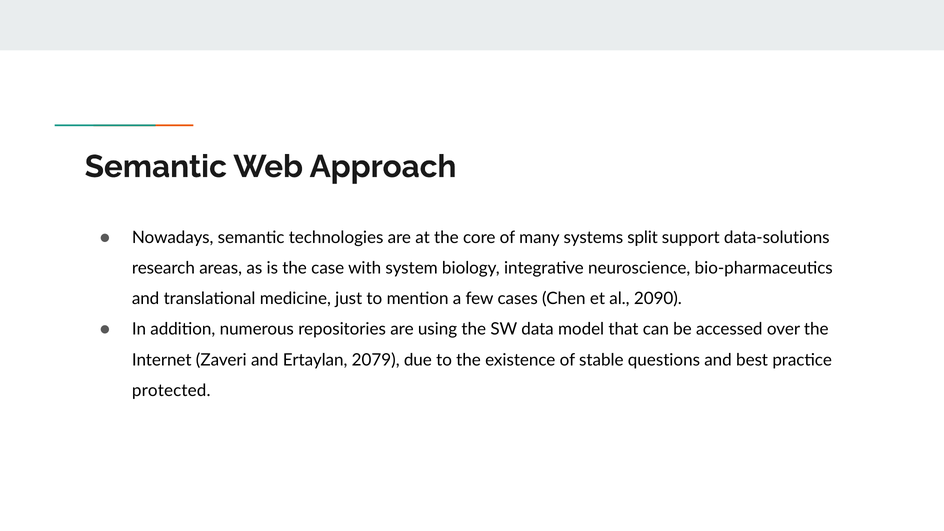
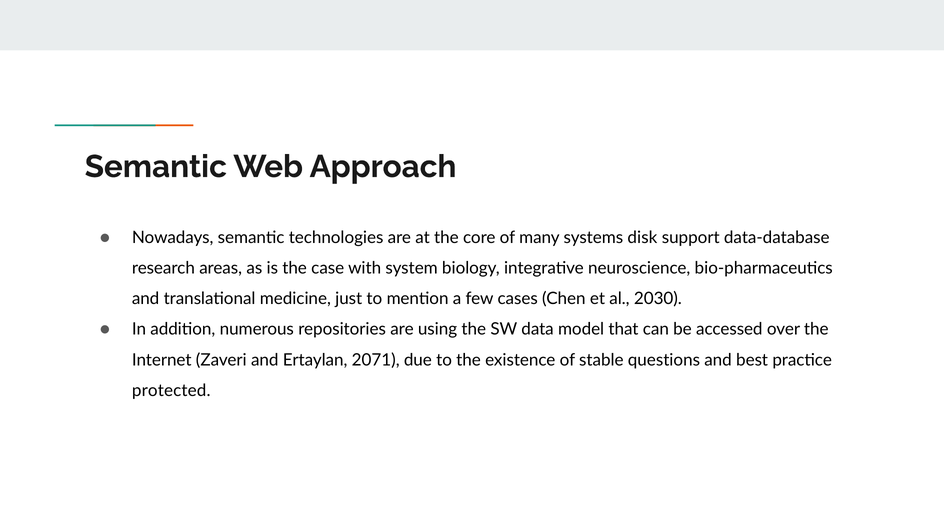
split: split -> disk
data-solutions: data-solutions -> data-database
2090: 2090 -> 2030
2079: 2079 -> 2071
